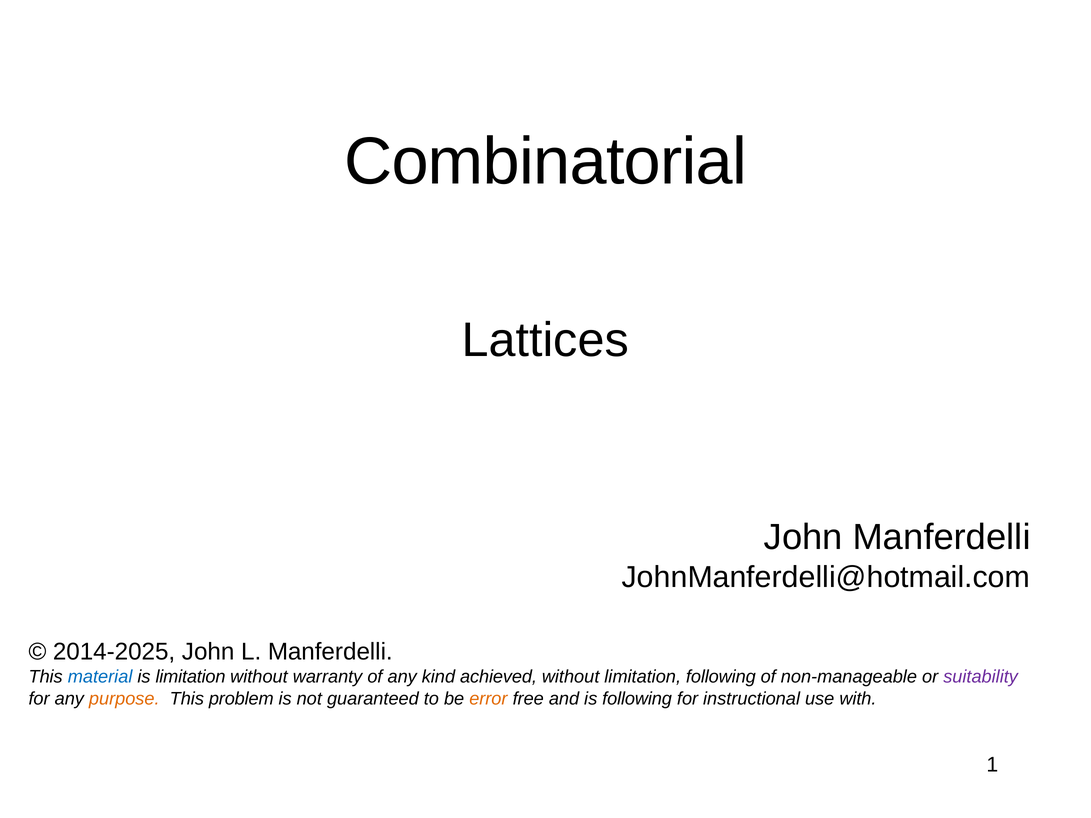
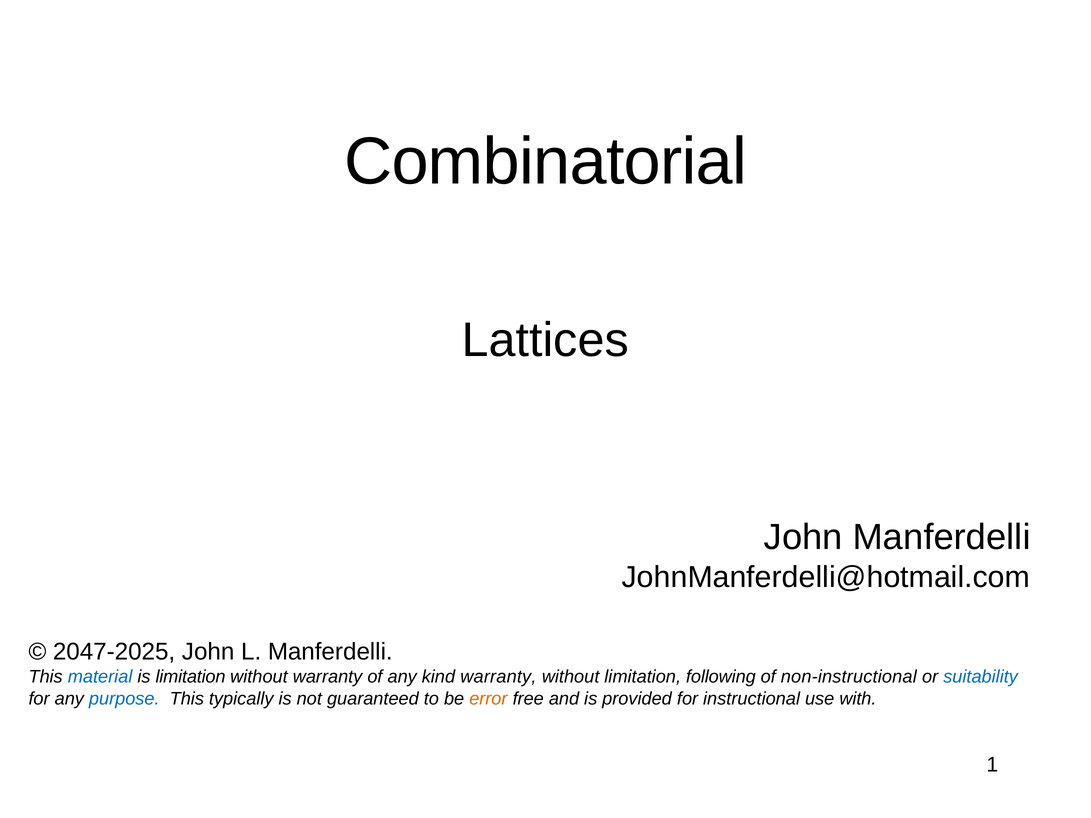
2014-2025: 2014-2025 -> 2047-2025
kind achieved: achieved -> warranty
non-manageable: non-manageable -> non-instructional
suitability colour: purple -> blue
purpose colour: orange -> blue
problem: problem -> typically
is following: following -> provided
